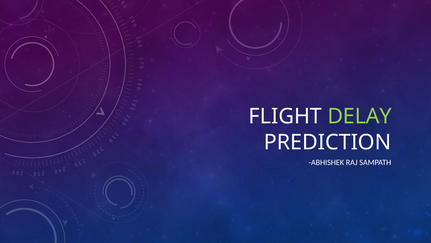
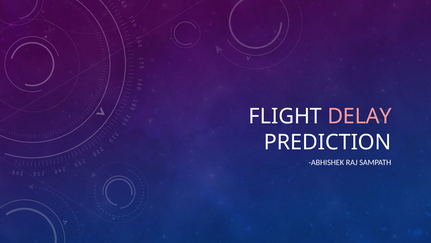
DELAY colour: light green -> pink
